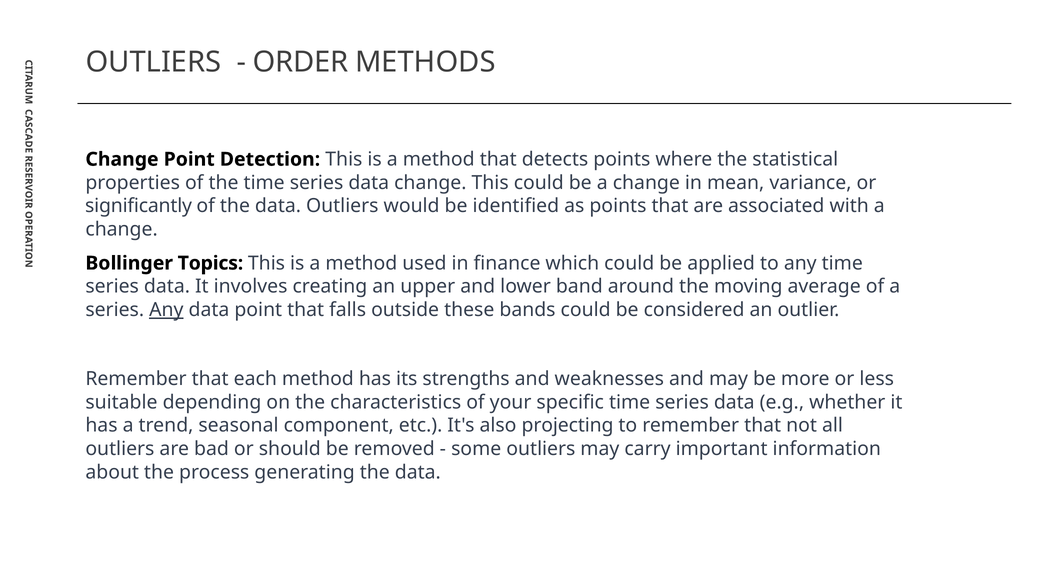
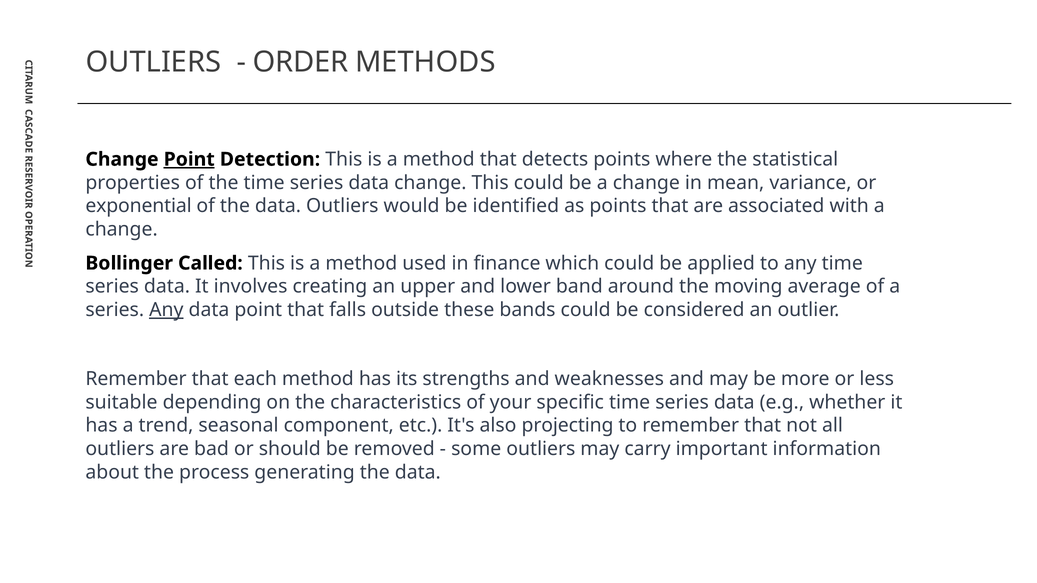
Point at (189, 159) underline: none -> present
significantly: significantly -> exponential
Topics: Topics -> Called
